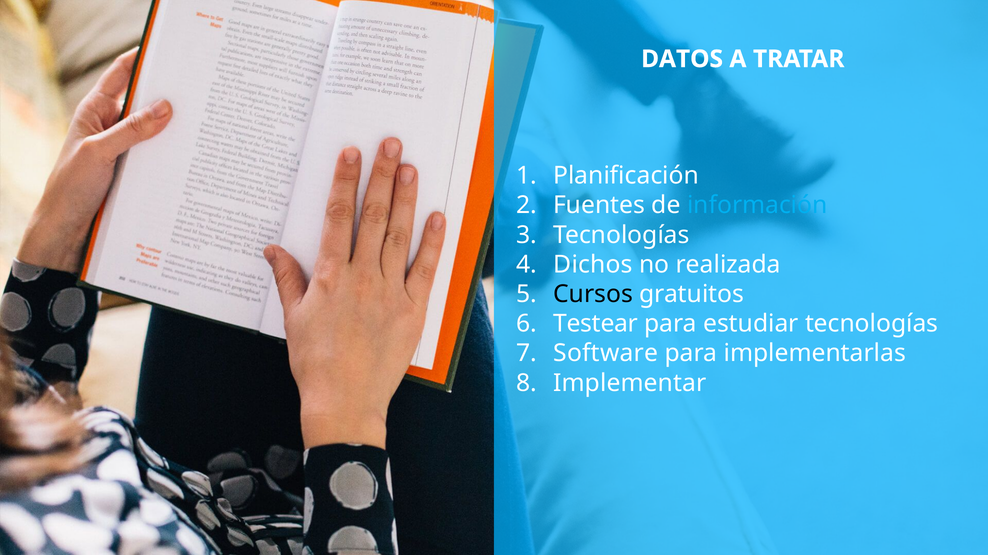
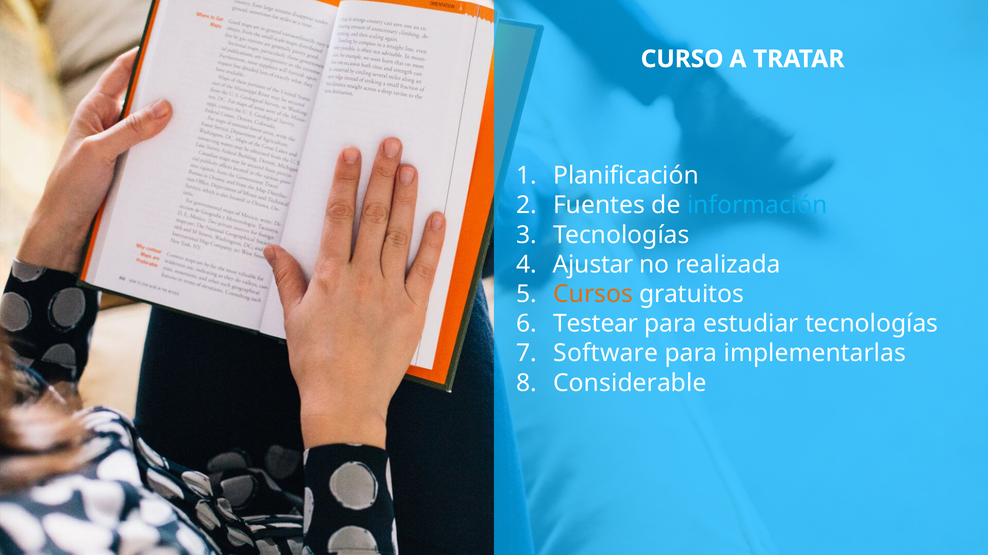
DATOS: DATOS -> CURSO
Dichos: Dichos -> Ajustar
Cursos colour: black -> orange
Implementar: Implementar -> Considerable
